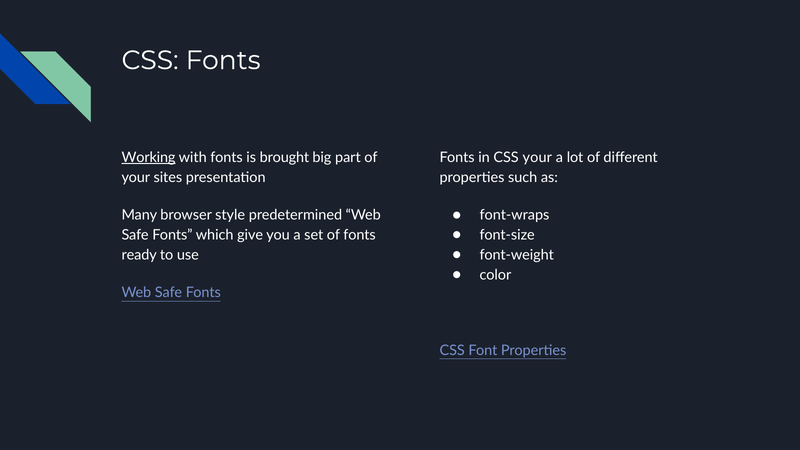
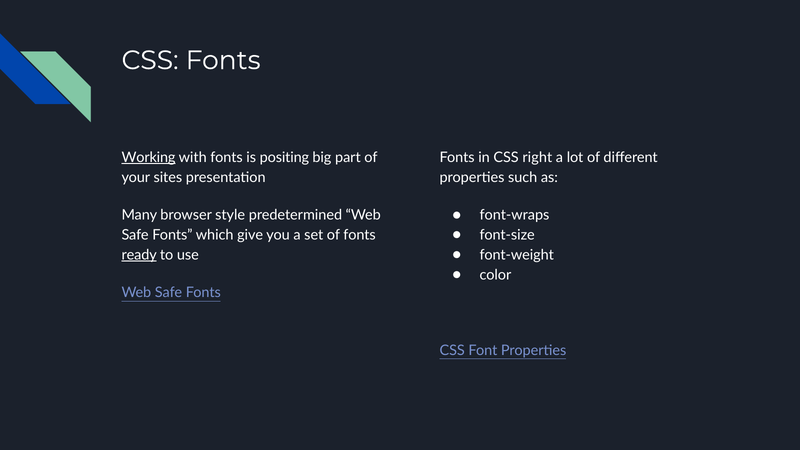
brought: brought -> positing
CSS your: your -> right
ready underline: none -> present
